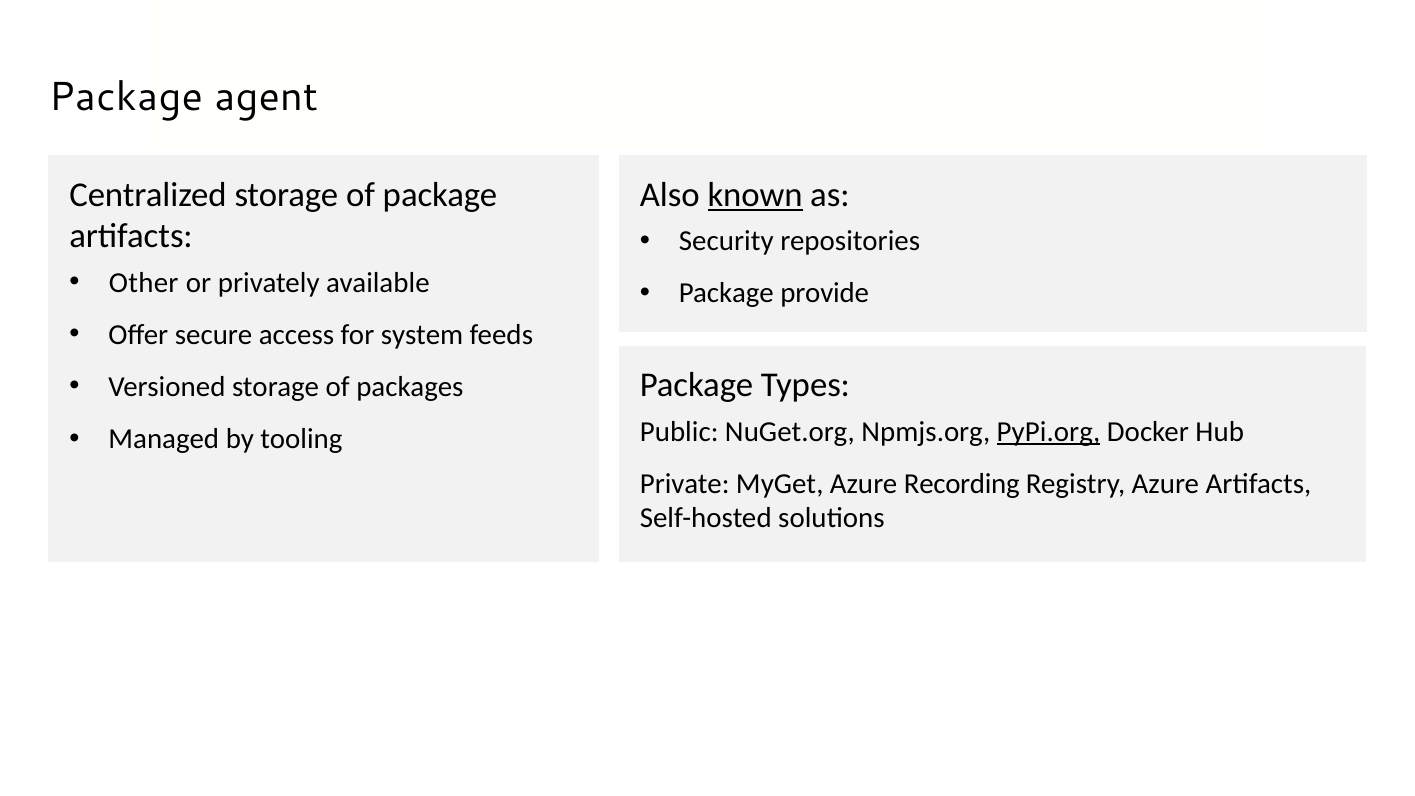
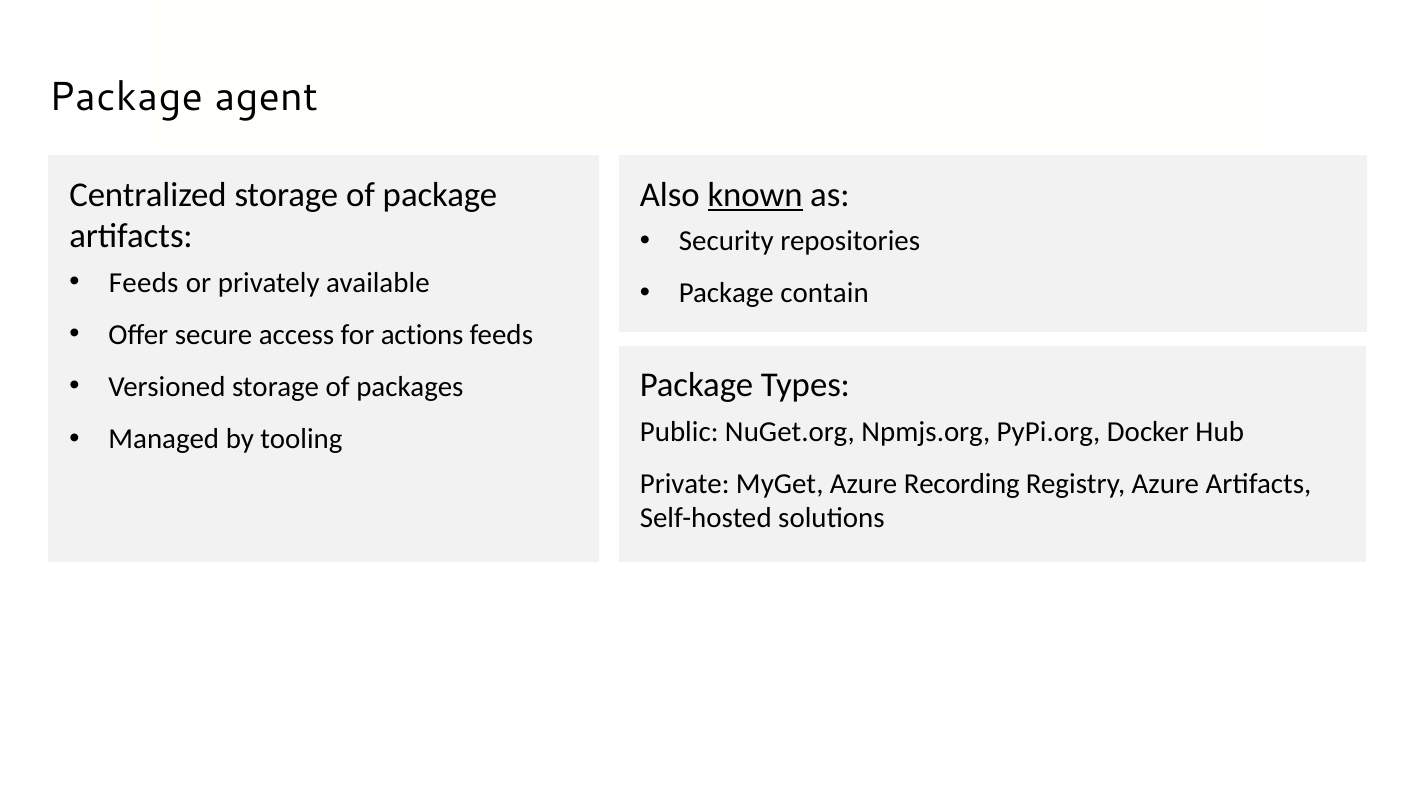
Other at (144, 283): Other -> Feeds
provide: provide -> contain
system: system -> actions
PyPi.org underline: present -> none
